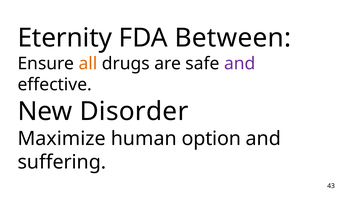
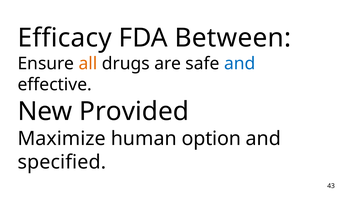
Eternity: Eternity -> Efficacy
and at (240, 63) colour: purple -> blue
Disorder: Disorder -> Provided
suffering: suffering -> specified
